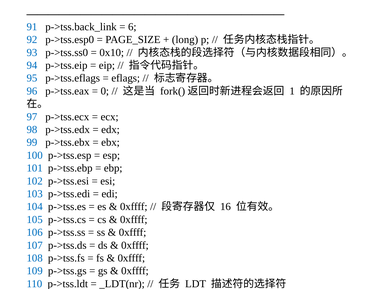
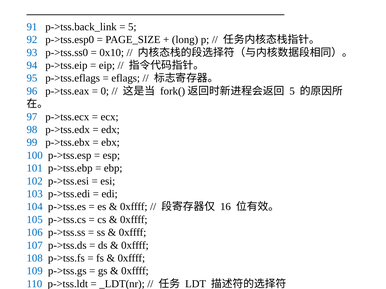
6 at (132, 27): 6 -> 5
1 at (292, 91): 1 -> 5
